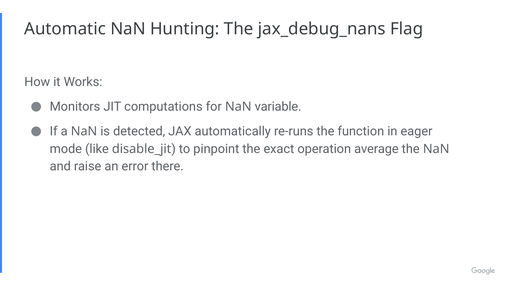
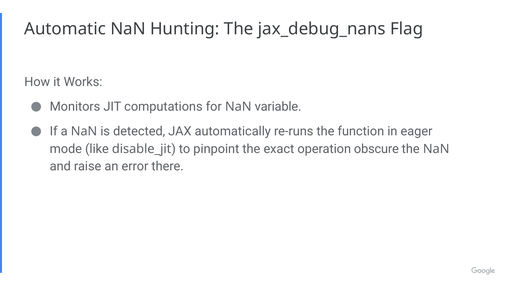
average: average -> obscure
